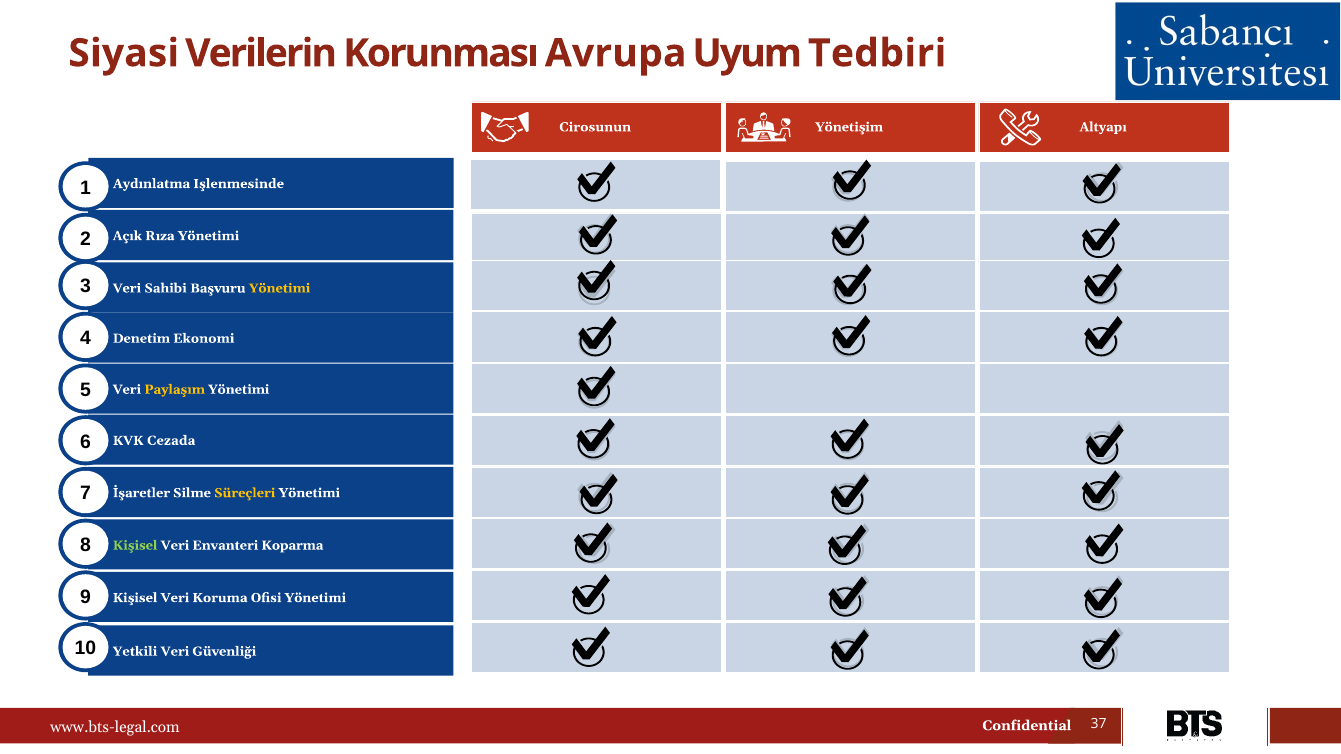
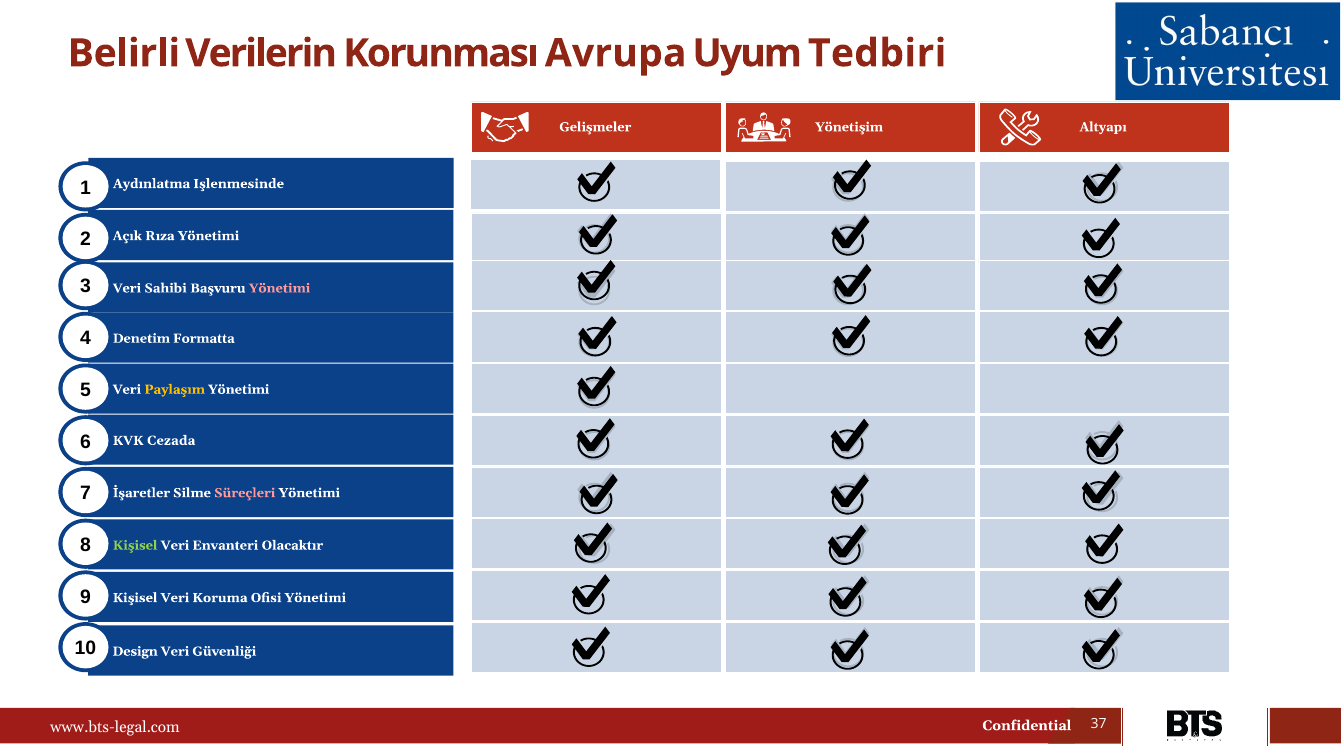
Siyasi: Siyasi -> Belirli
Cirosunun: Cirosunun -> Gelişmeler
Yönetimi at (280, 288) colour: yellow -> pink
Ekonomi: Ekonomi -> Formatta
Süreçleri colour: yellow -> pink
Koparma: Koparma -> Olacaktır
Yetkili: Yetkili -> Design
